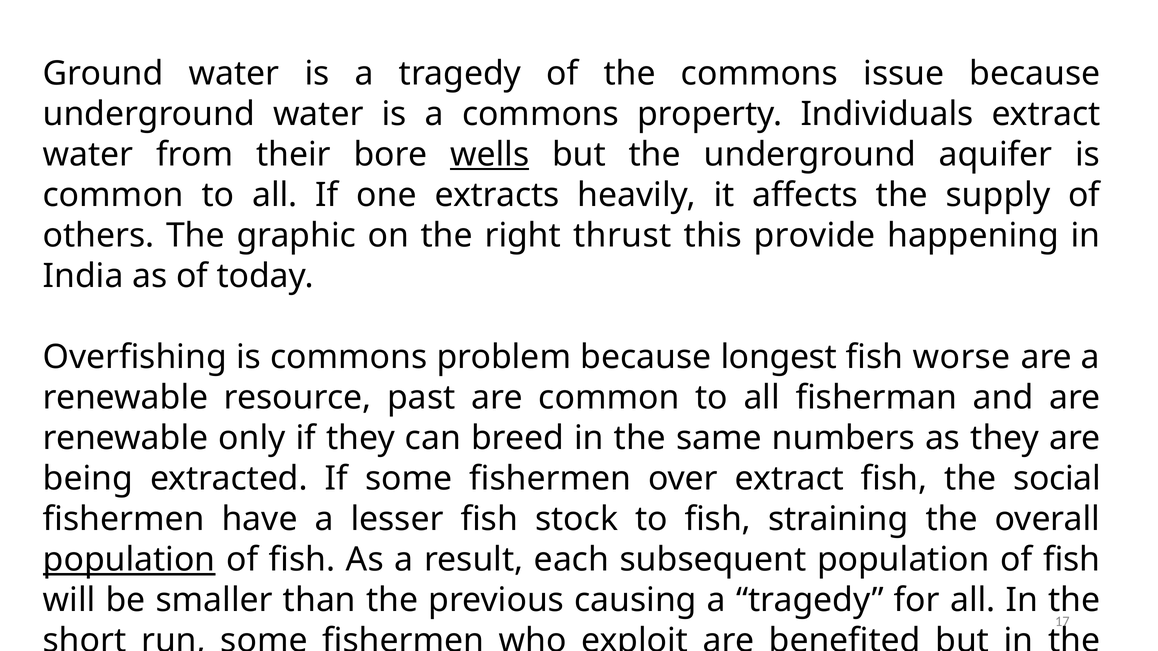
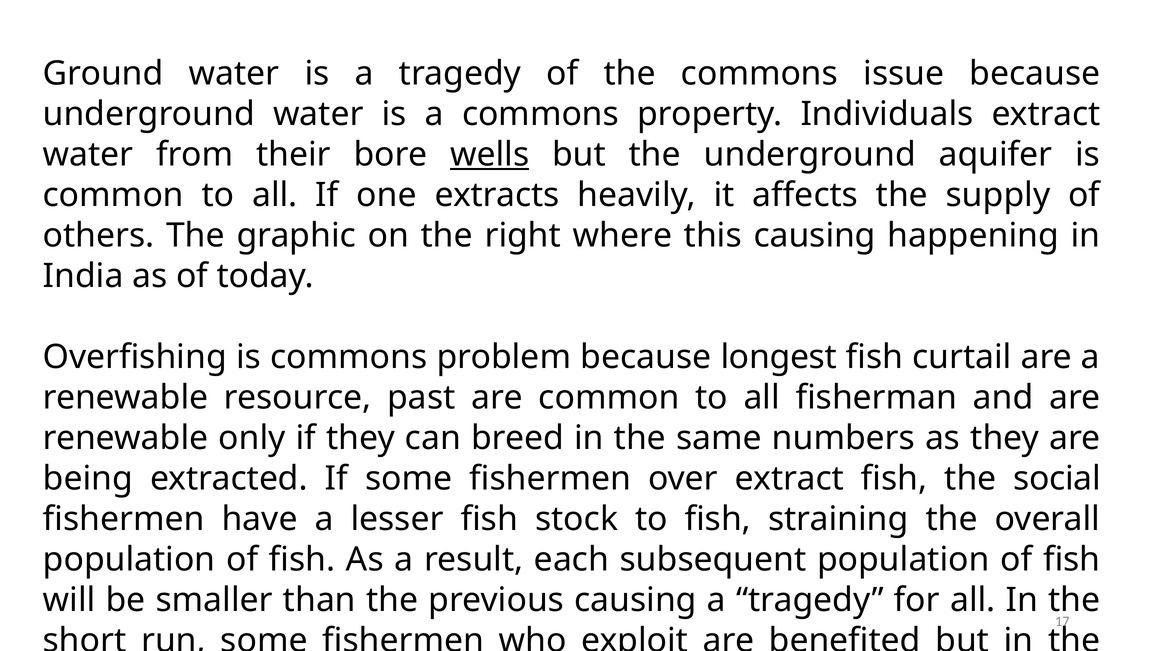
thrust: thrust -> where
this provide: provide -> causing
worse: worse -> curtail
population at (129, 560) underline: present -> none
